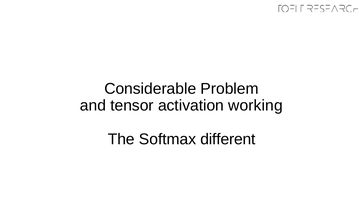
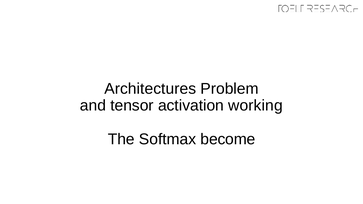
Considerable: Considerable -> Architectures
different: different -> become
